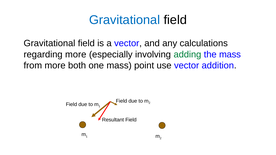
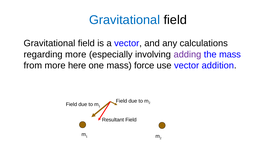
adding colour: green -> purple
both: both -> here
point: point -> force
